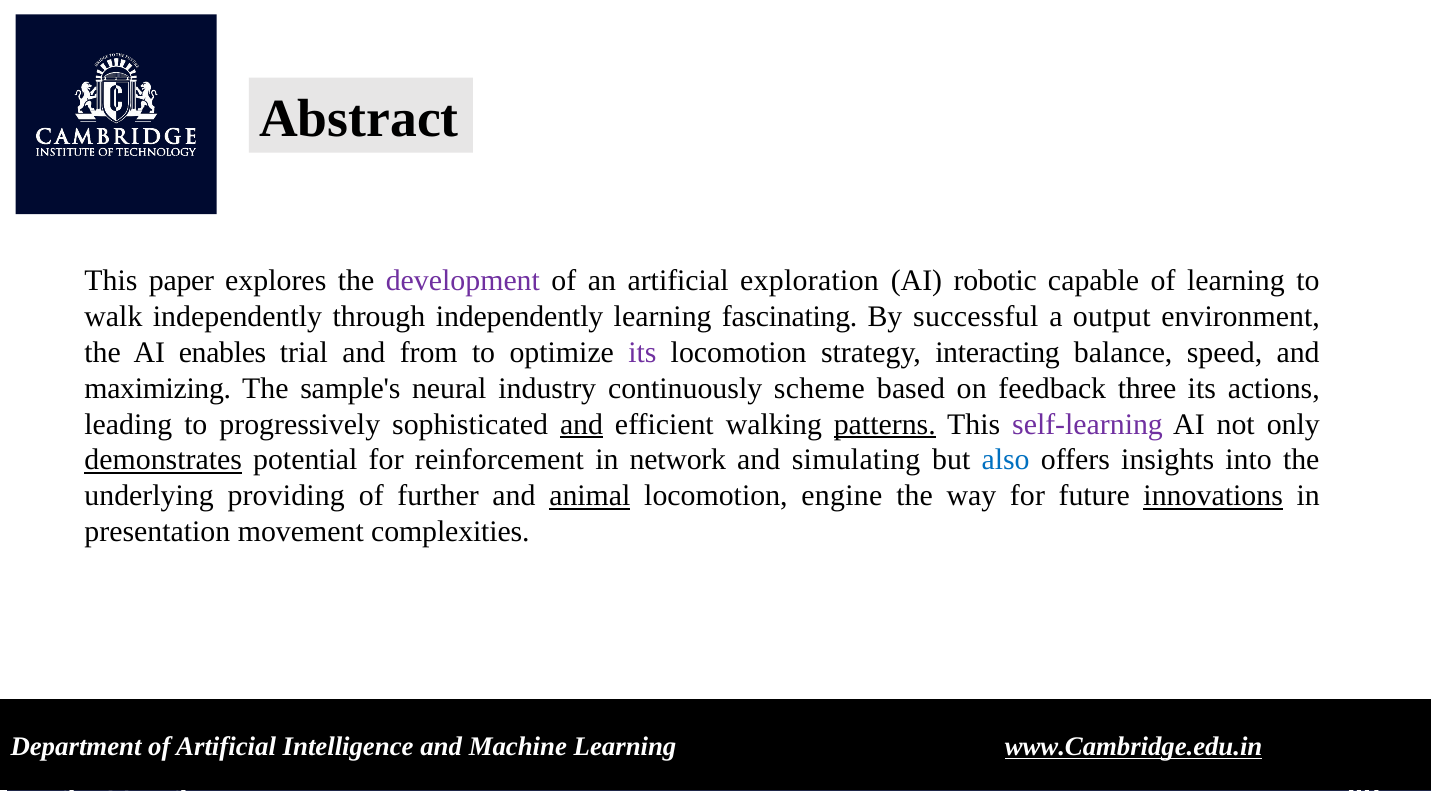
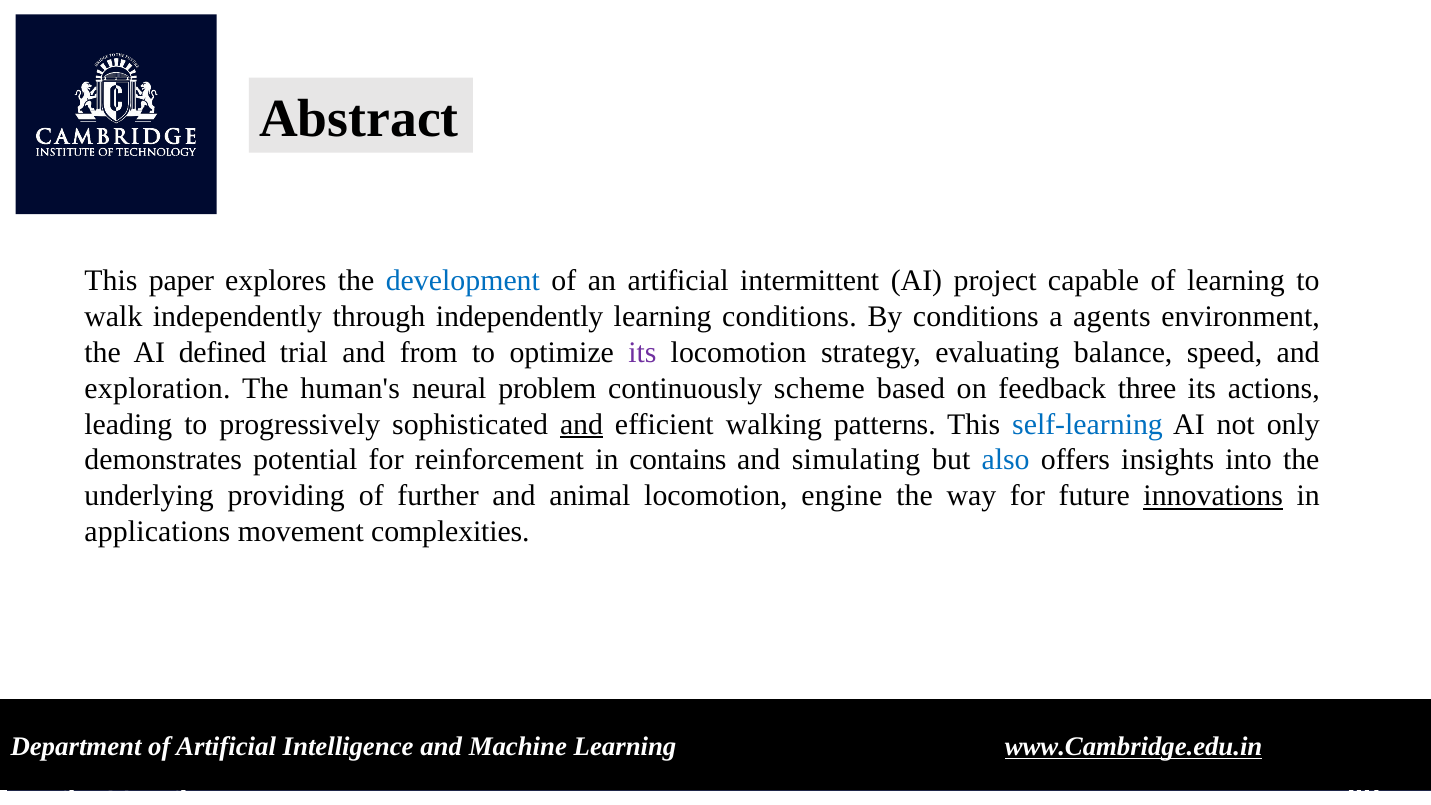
development colour: purple -> blue
exploration: exploration -> intermittent
robotic: robotic -> project
learning fascinating: fascinating -> conditions
By successful: successful -> conditions
output: output -> agents
enables: enables -> defined
interacting: interacting -> evaluating
maximizing: maximizing -> exploration
sample's: sample's -> human's
industry: industry -> problem
patterns underline: present -> none
self-learning colour: purple -> blue
demonstrates underline: present -> none
network: network -> contains
animal underline: present -> none
presentation: presentation -> applications
